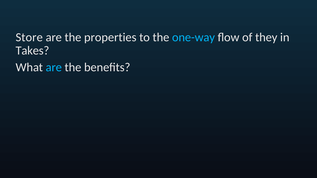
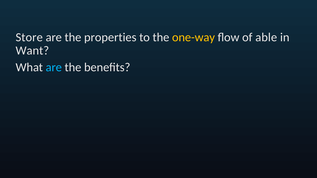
one-way colour: light blue -> yellow
they: they -> able
Takes: Takes -> Want
